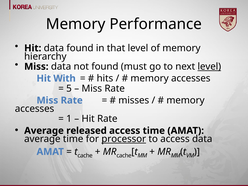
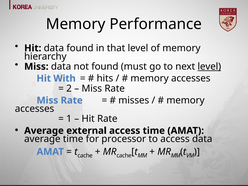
5: 5 -> 2
released: released -> external
processor underline: present -> none
